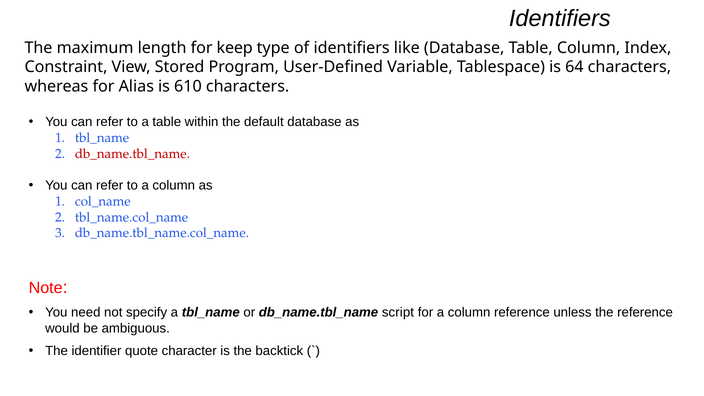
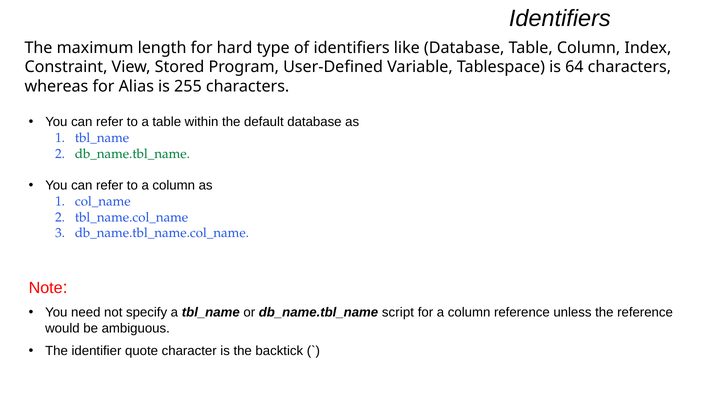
keep: keep -> hard
610: 610 -> 255
db_name.tbl_name at (132, 154) colour: red -> green
